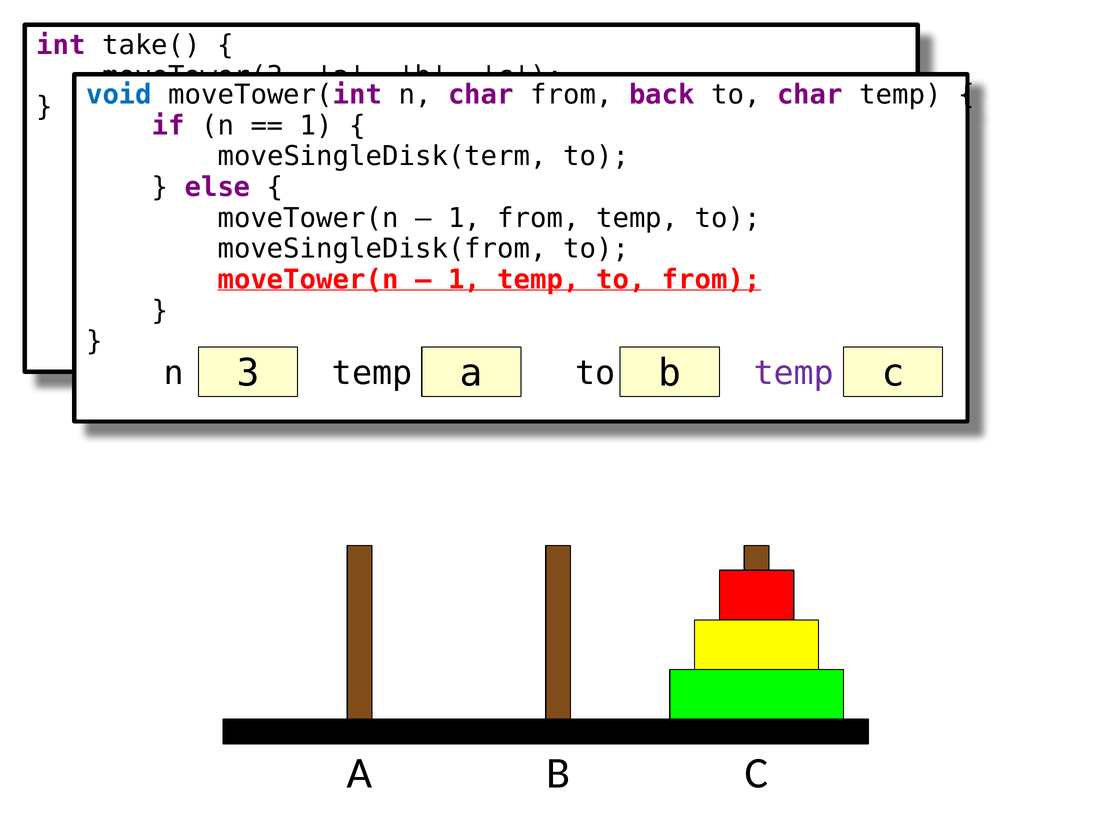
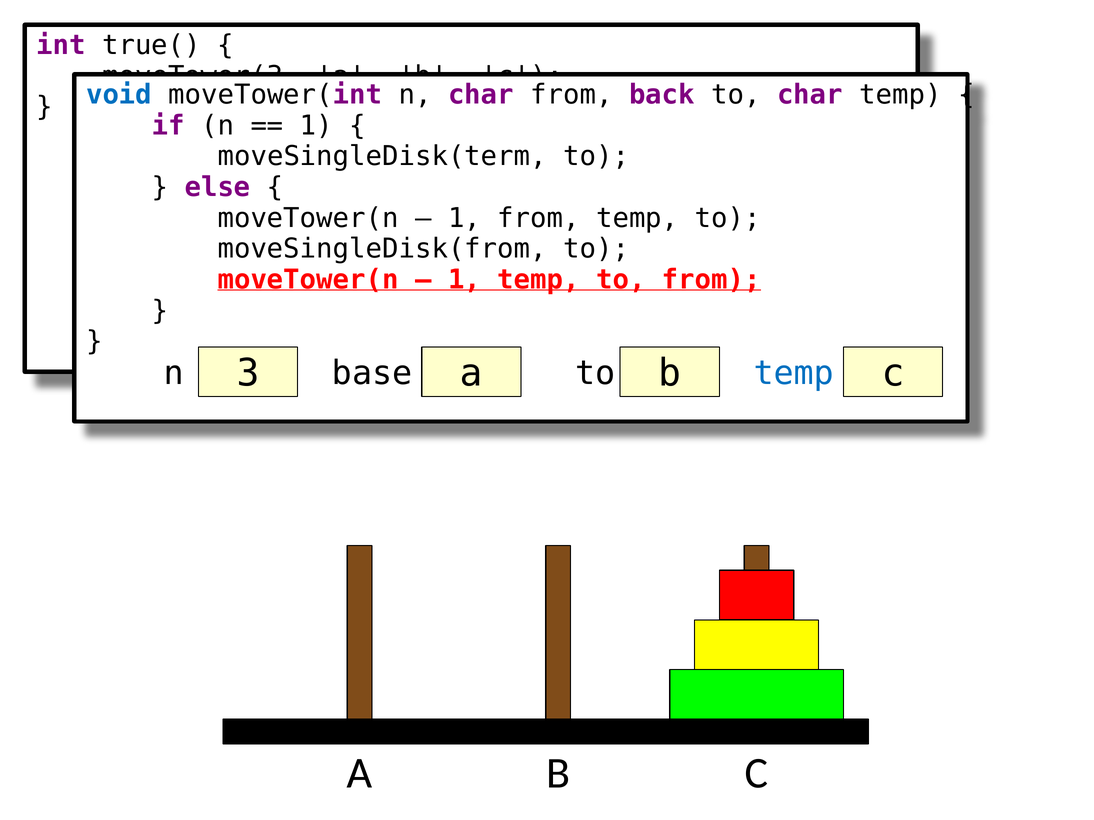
take(: take( -> true(
3 temp: temp -> base
temp at (794, 373) colour: purple -> blue
